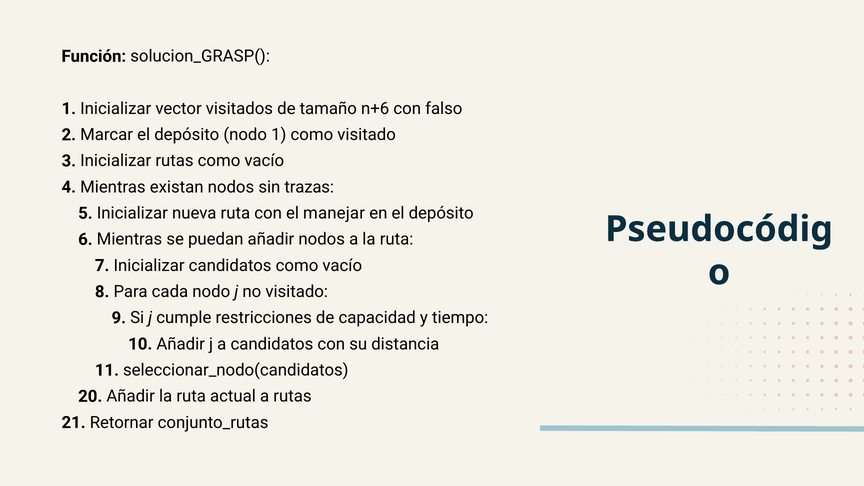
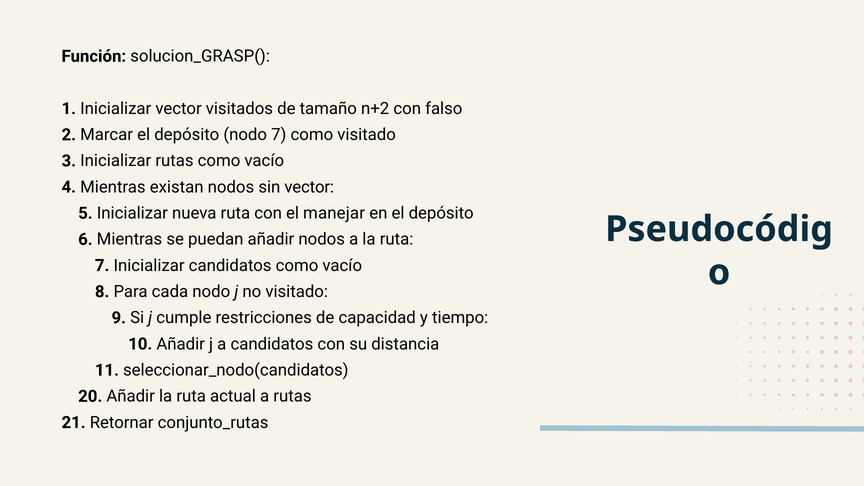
n+6: n+6 -> n+2
nodo 1: 1 -> 7
sin trazas: trazas -> vector
